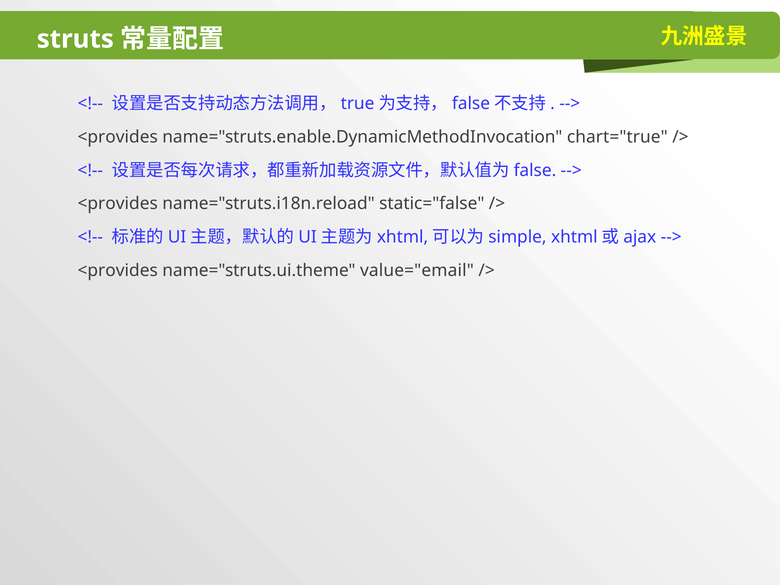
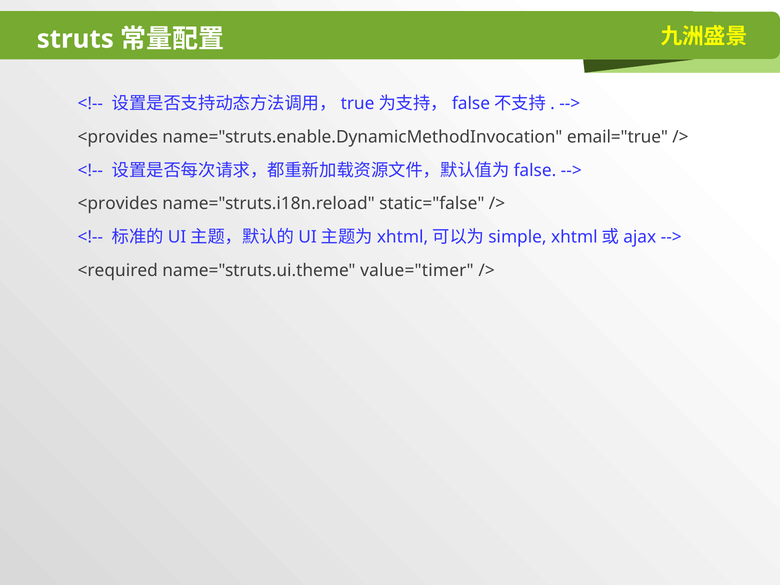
chart="true: chart="true -> email="true
<provides at (118, 271): <provides -> <required
value="email: value="email -> value="timer
